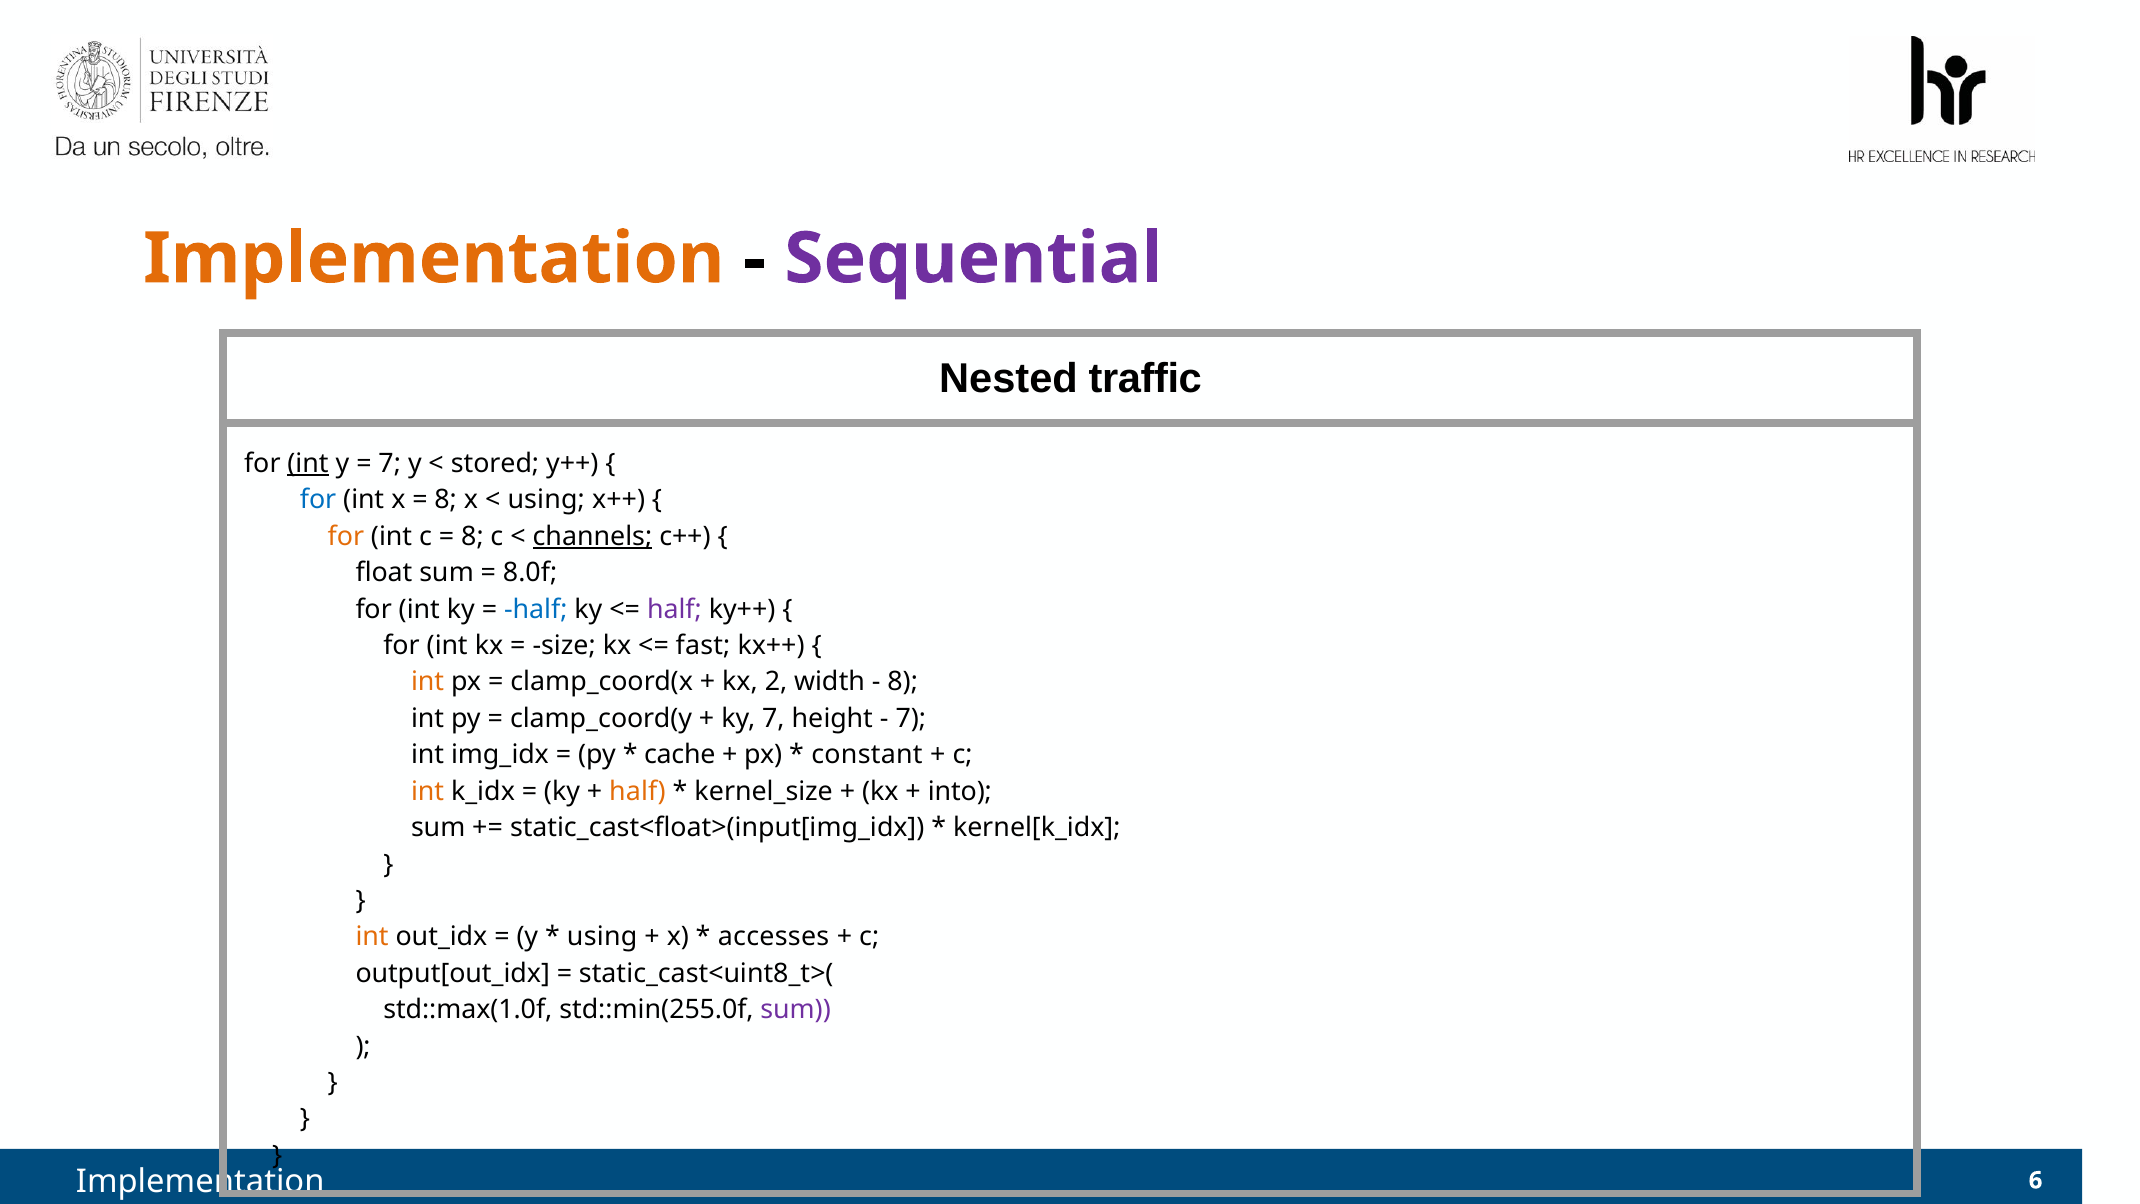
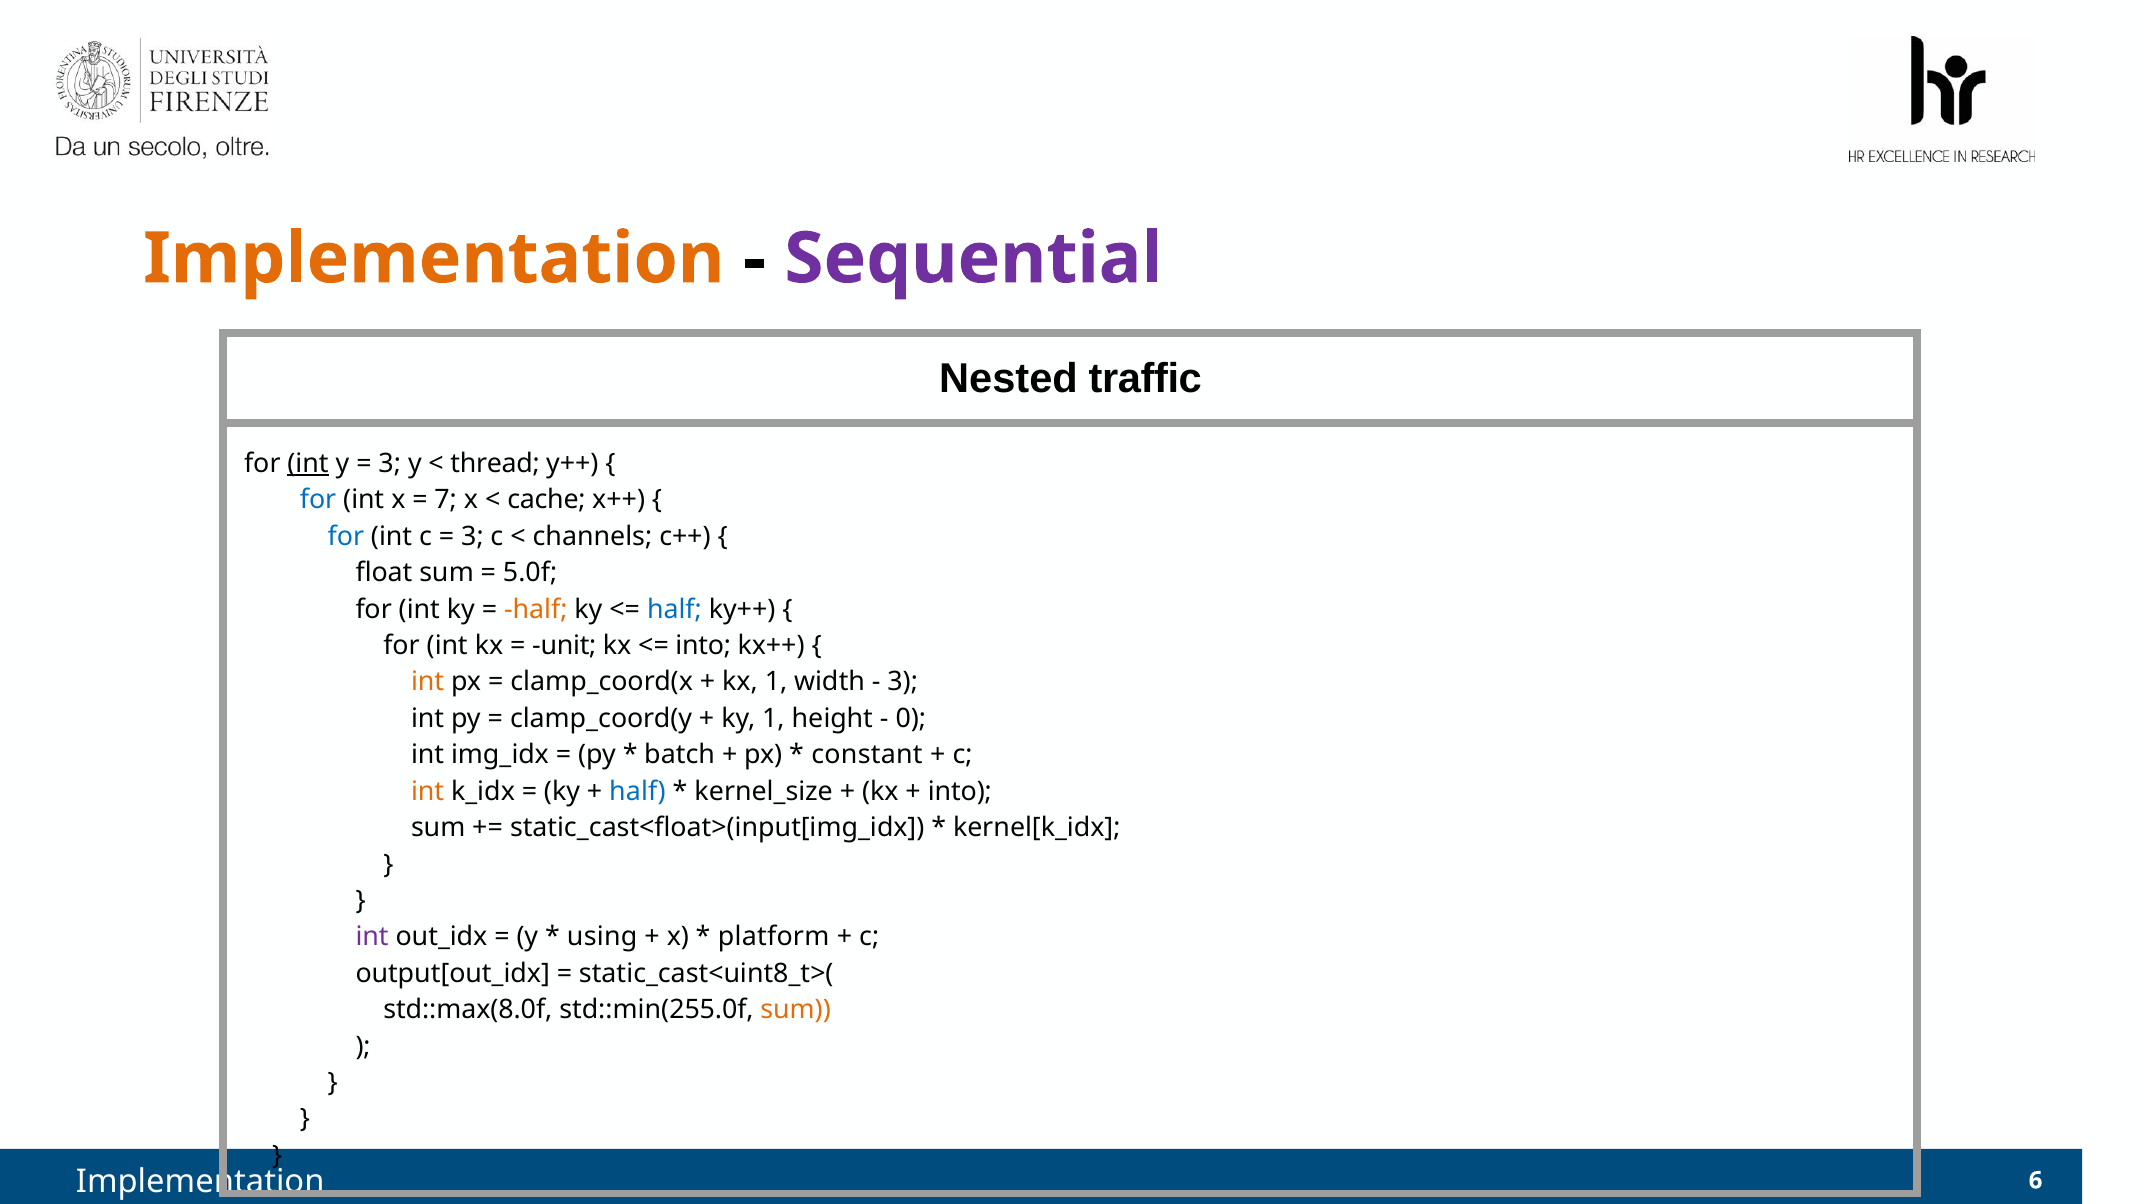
7 at (390, 464): 7 -> 3
stored: stored -> thread
8 at (446, 500): 8 -> 7
using at (546, 500): using -> cache
for at (346, 536) colour: orange -> blue
8 at (472, 536): 8 -> 3
channels underline: present -> none
8.0f: 8.0f -> 5.0f
half at (536, 609) colour: blue -> orange
half at (674, 609) colour: purple -> blue
size: size -> unit
fast at (703, 646): fast -> into
kx 2: 2 -> 1
8 at (903, 682): 8 -> 3
ky 7: 7 -> 1
7 at (911, 718): 7 -> 0
cache: cache -> batch
half at (637, 791) colour: orange -> blue
int at (372, 937) colour: orange -> purple
accesses: accesses -> platform
std::max(1.0f: std::max(1.0f -> std::max(8.0f
sum at (796, 1010) colour: purple -> orange
